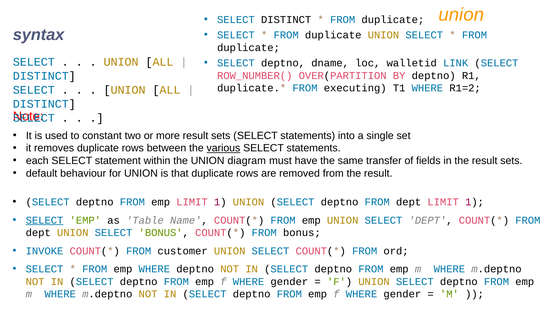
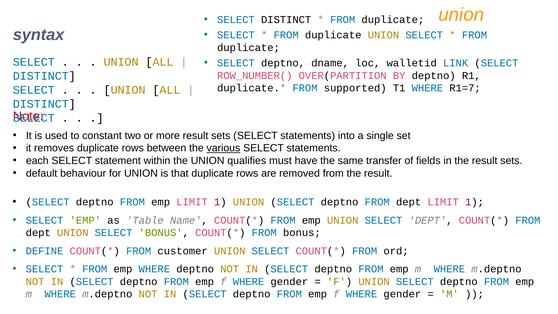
executing: executing -> supported
R1=2: R1=2 -> R1=7
diagram: diagram -> qualifies
SELECT at (45, 220) underline: present -> none
INVOKE: INVOKE -> DEFINE
